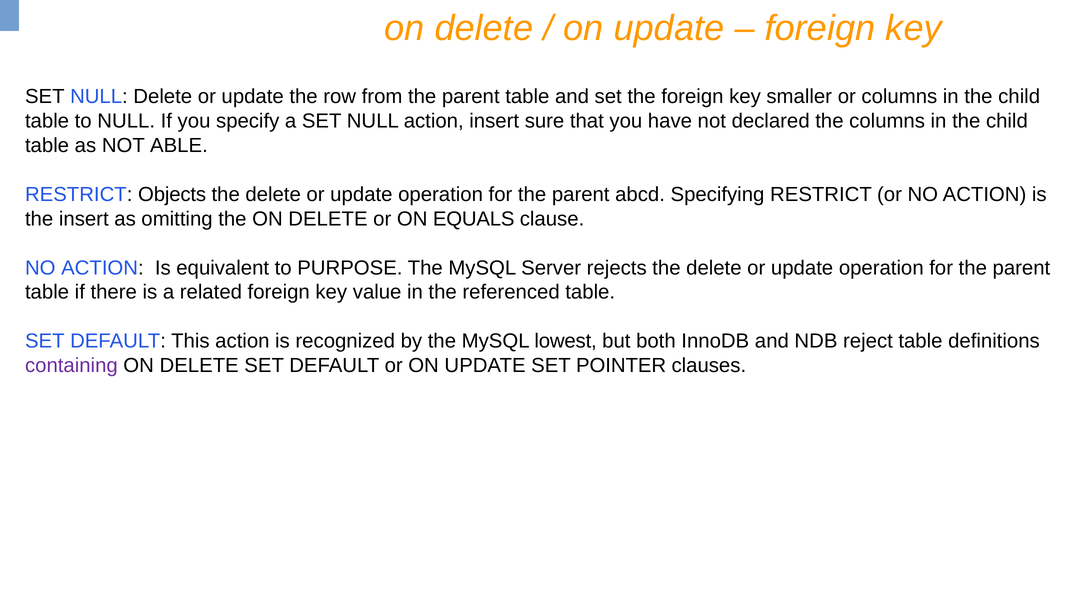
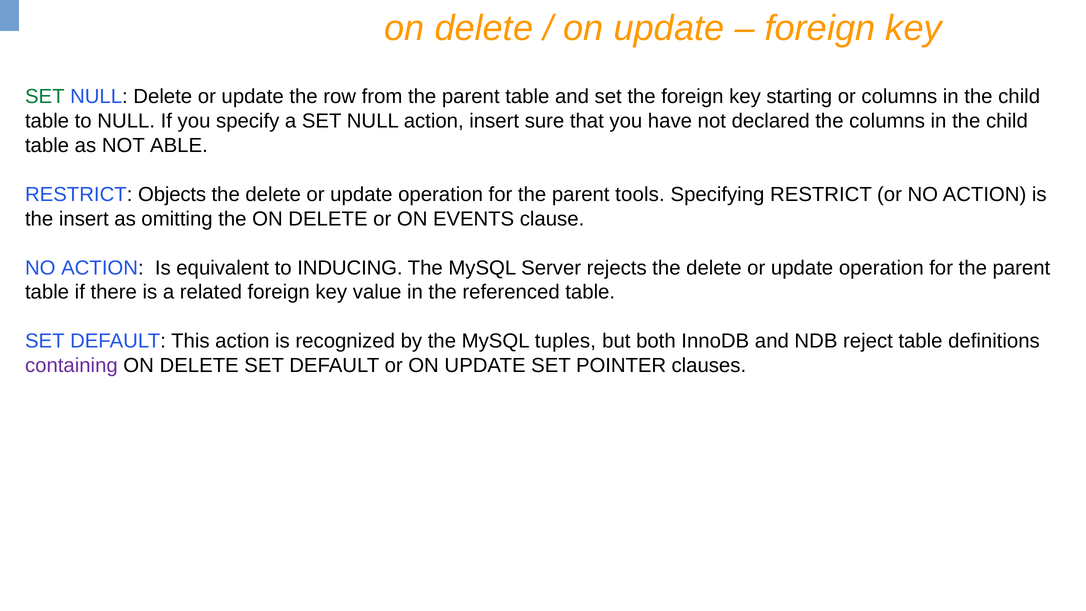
SET at (45, 97) colour: black -> green
smaller: smaller -> starting
abcd: abcd -> tools
EQUALS: EQUALS -> EVENTS
PURPOSE: PURPOSE -> INDUCING
lowest: lowest -> tuples
